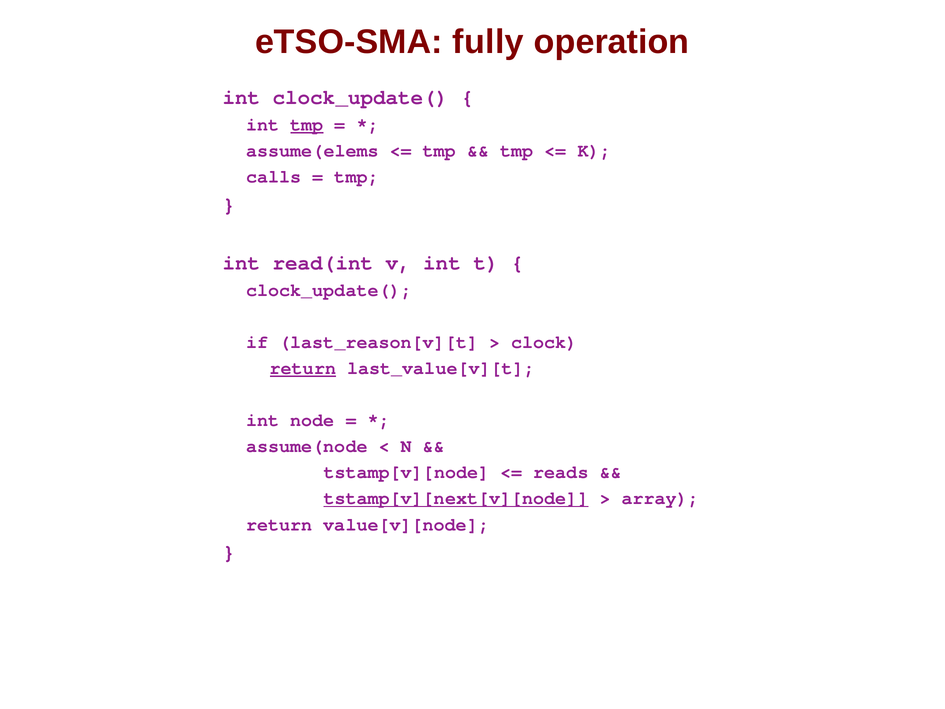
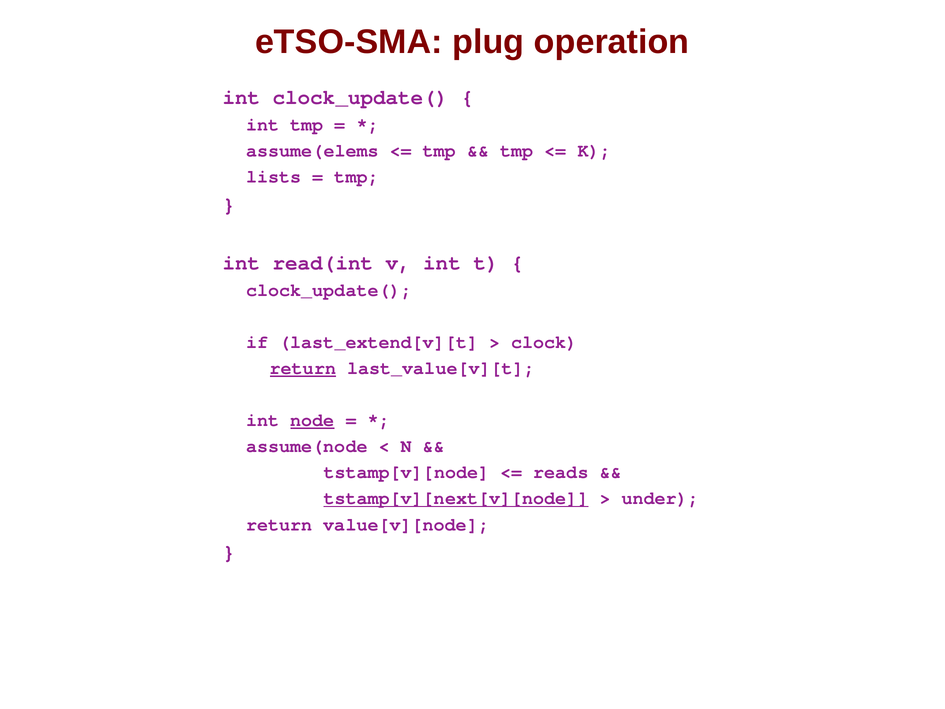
fully: fully -> plug
tmp at (307, 125) underline: present -> none
calls: calls -> lists
last_reason[v][t: last_reason[v][t -> last_extend[v][t
node underline: none -> present
array: array -> under
